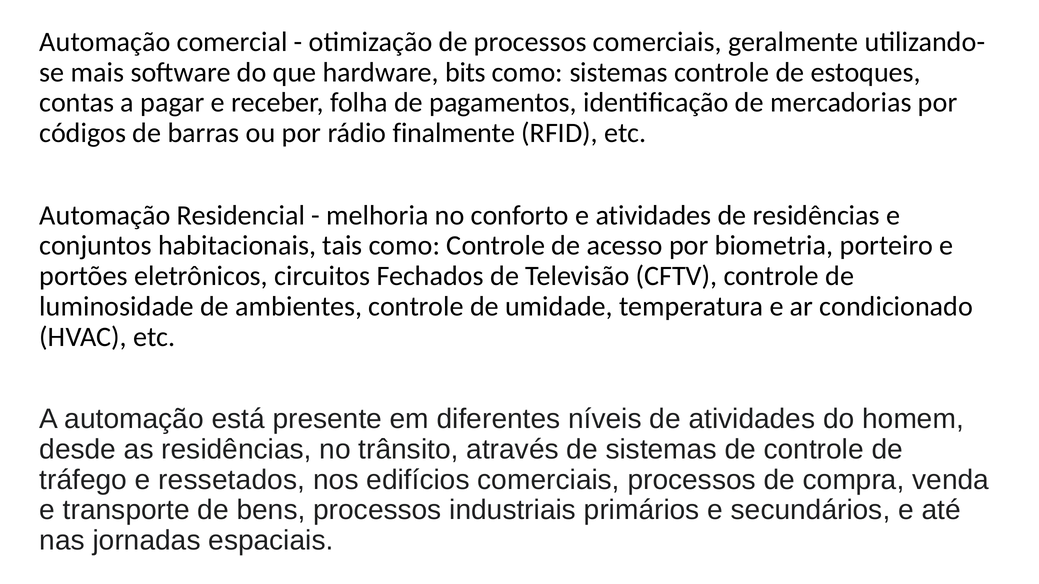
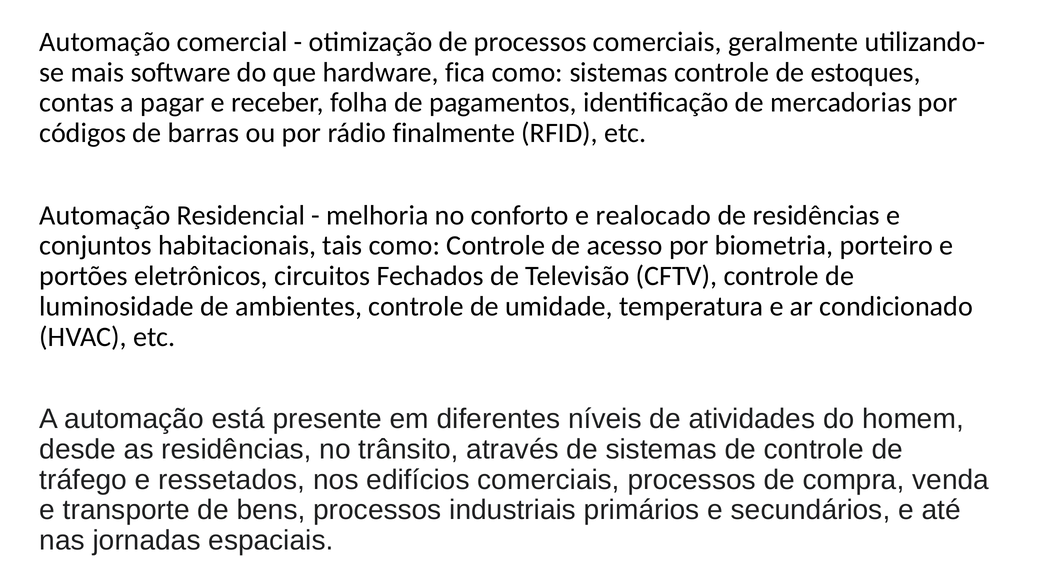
bits: bits -> fica
e atividades: atividades -> realocado
